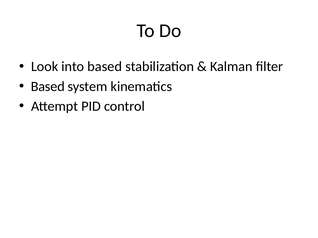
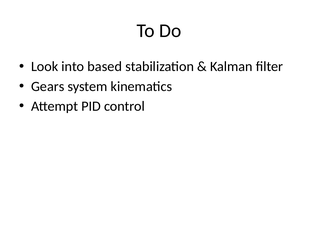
Based at (48, 87): Based -> Gears
